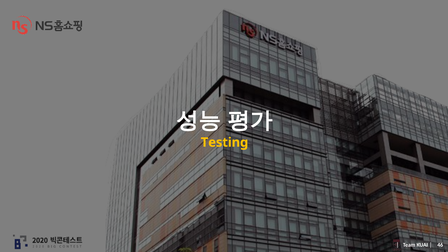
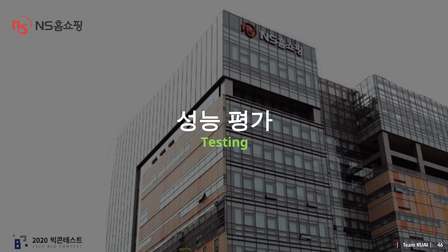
Testing colour: yellow -> light green
